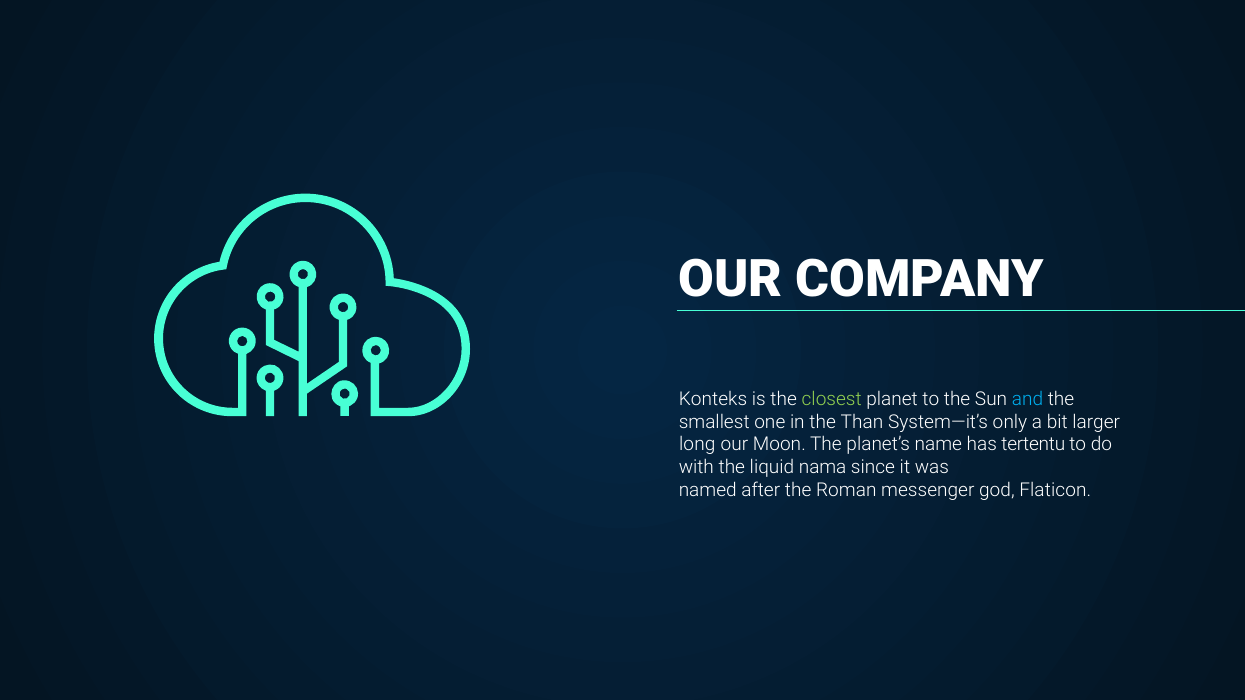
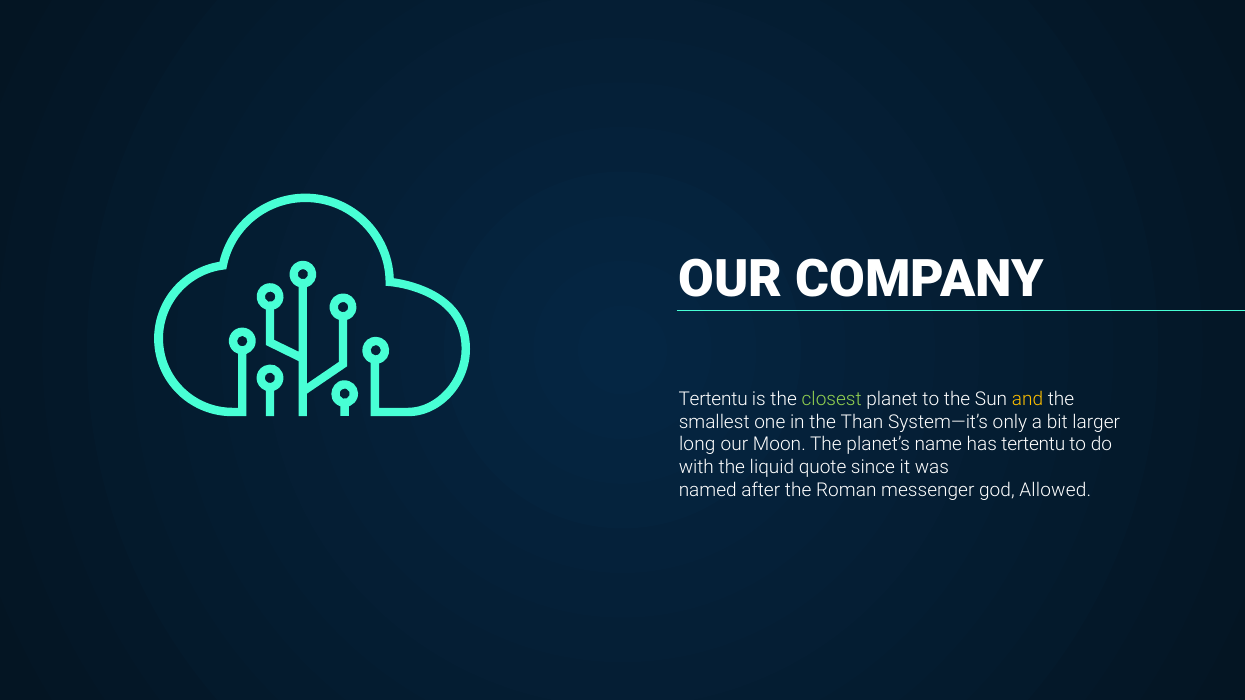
Konteks at (713, 399): Konteks -> Tertentu
and colour: light blue -> yellow
nama: nama -> quote
Flaticon: Flaticon -> Allowed
